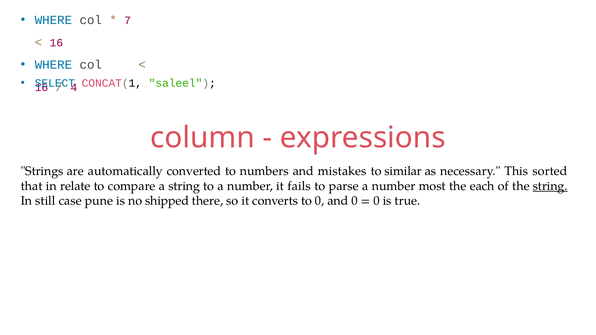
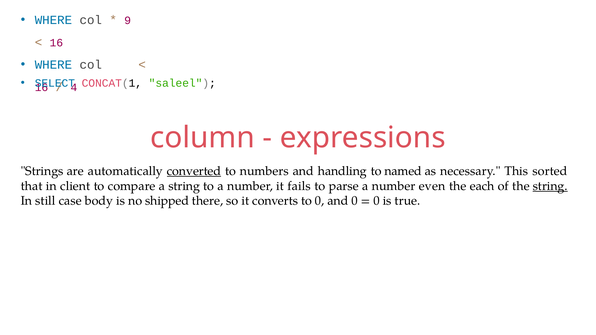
7: 7 -> 9
converted underline: none -> present
mistakes: mistakes -> handling
similar: similar -> named
relate: relate -> client
most: most -> even
pune: pune -> body
